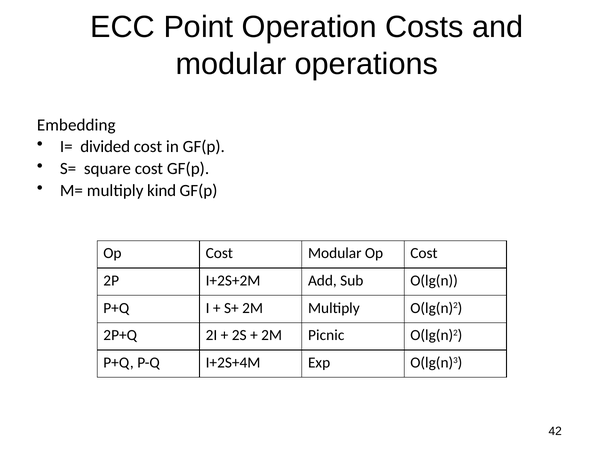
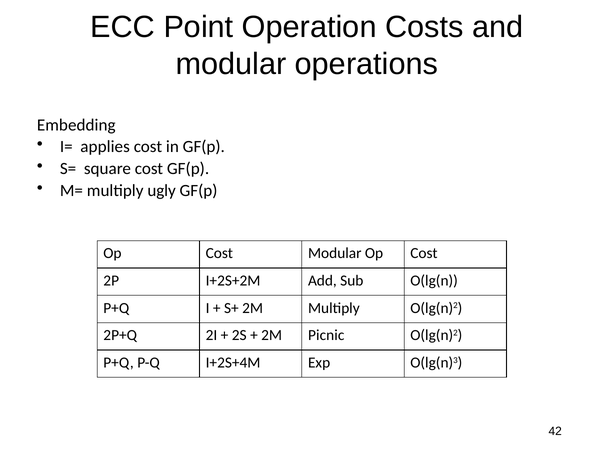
divided: divided -> applies
kind: kind -> ugly
